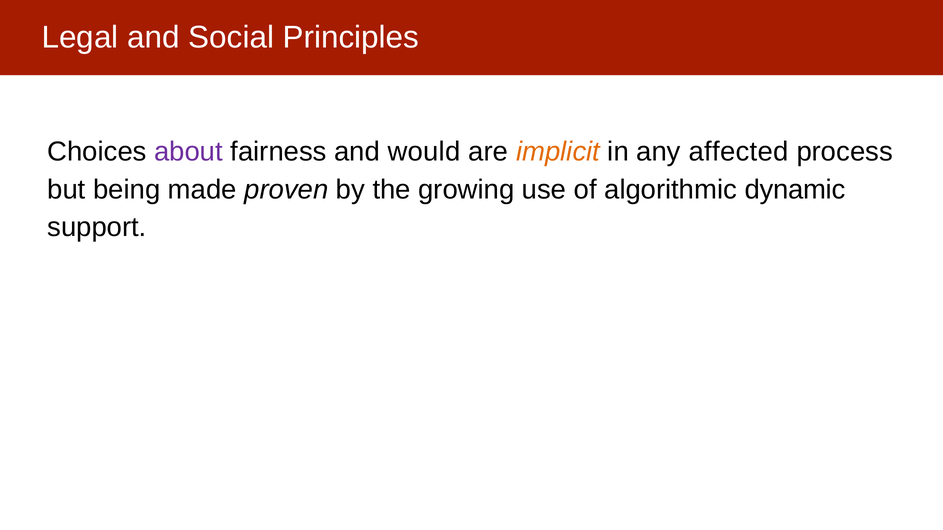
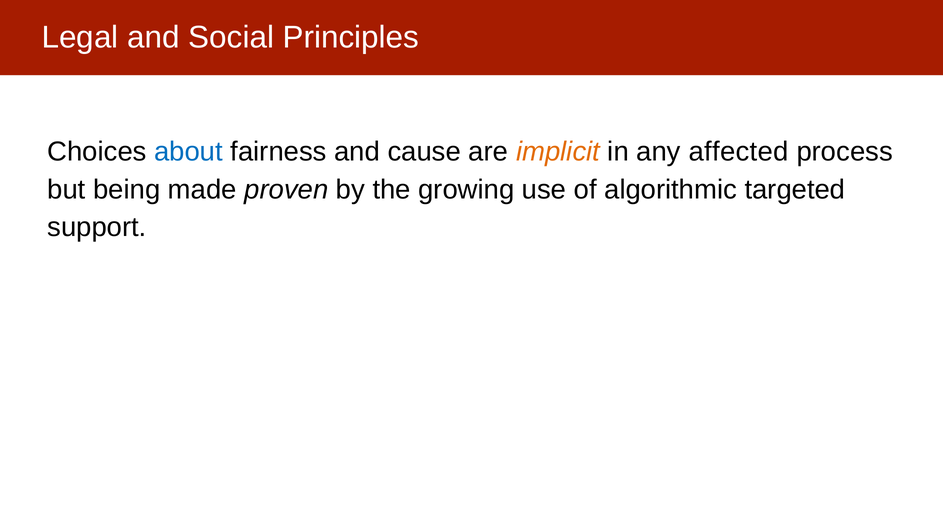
about colour: purple -> blue
would: would -> cause
dynamic: dynamic -> targeted
